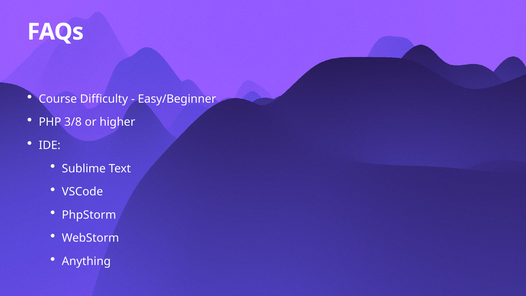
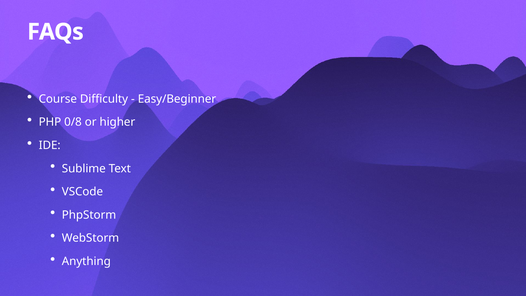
3/8: 3/8 -> 0/8
